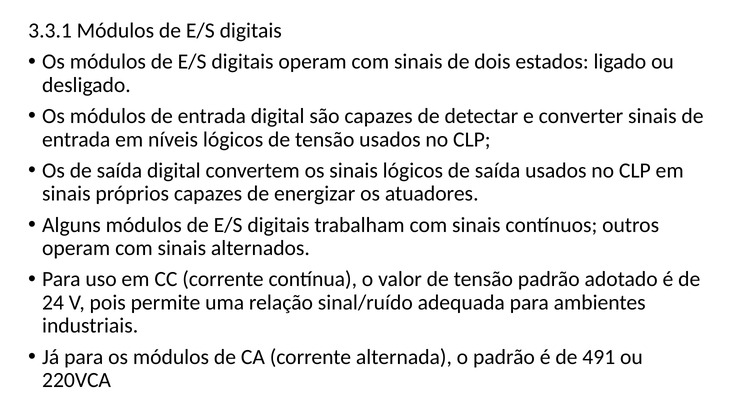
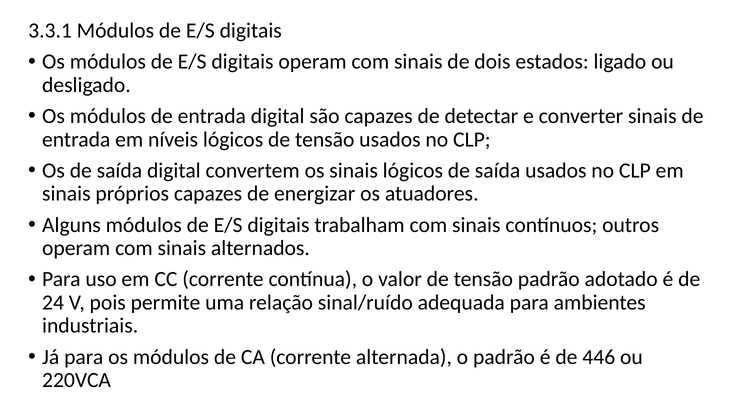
491: 491 -> 446
